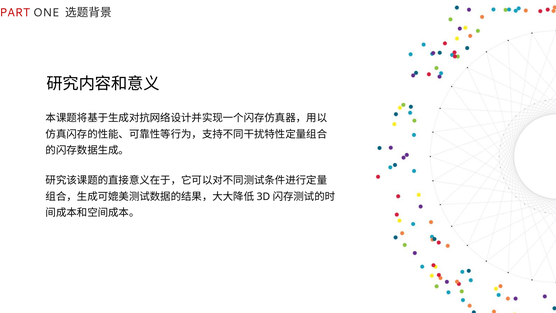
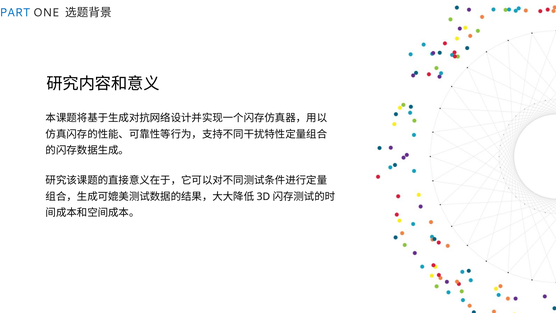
PART colour: red -> blue
